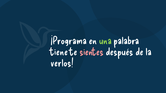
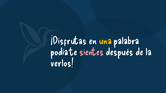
¡Programa: ¡Programa -> ¡Disfrutas
una colour: light green -> yellow
tiene: tiene -> podía
